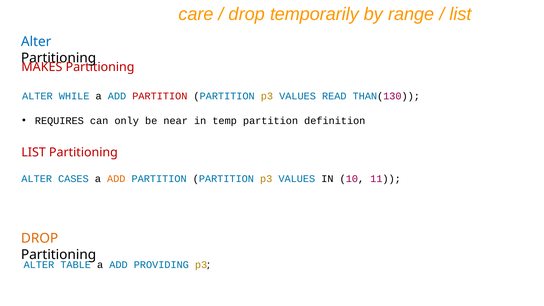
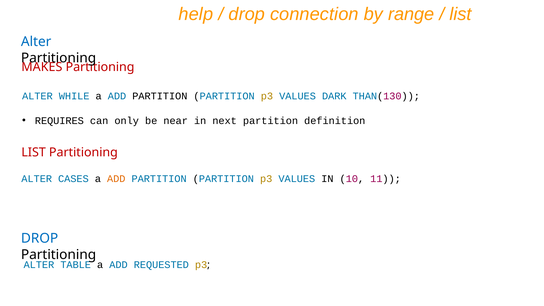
care: care -> help
temporarily: temporarily -> connection
PARTITION at (160, 96) colour: red -> black
READ: READ -> DARK
temp: temp -> next
DROP at (40, 238) colour: orange -> blue
PROVIDING: PROVIDING -> REQUESTED
